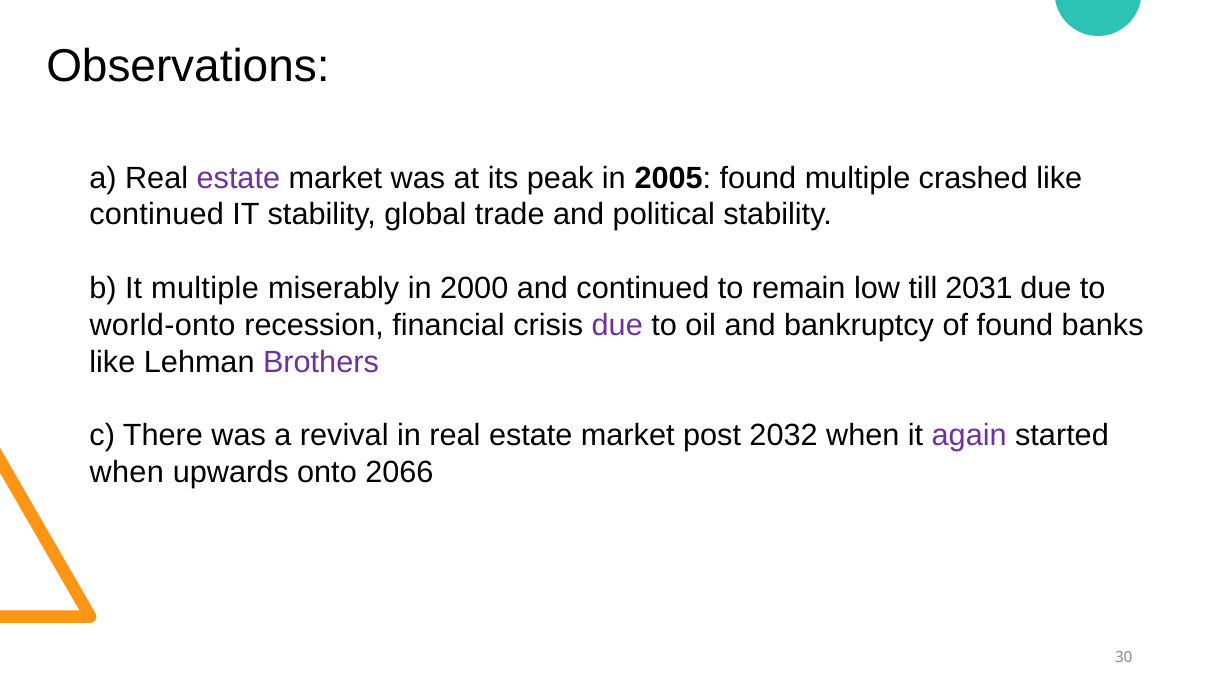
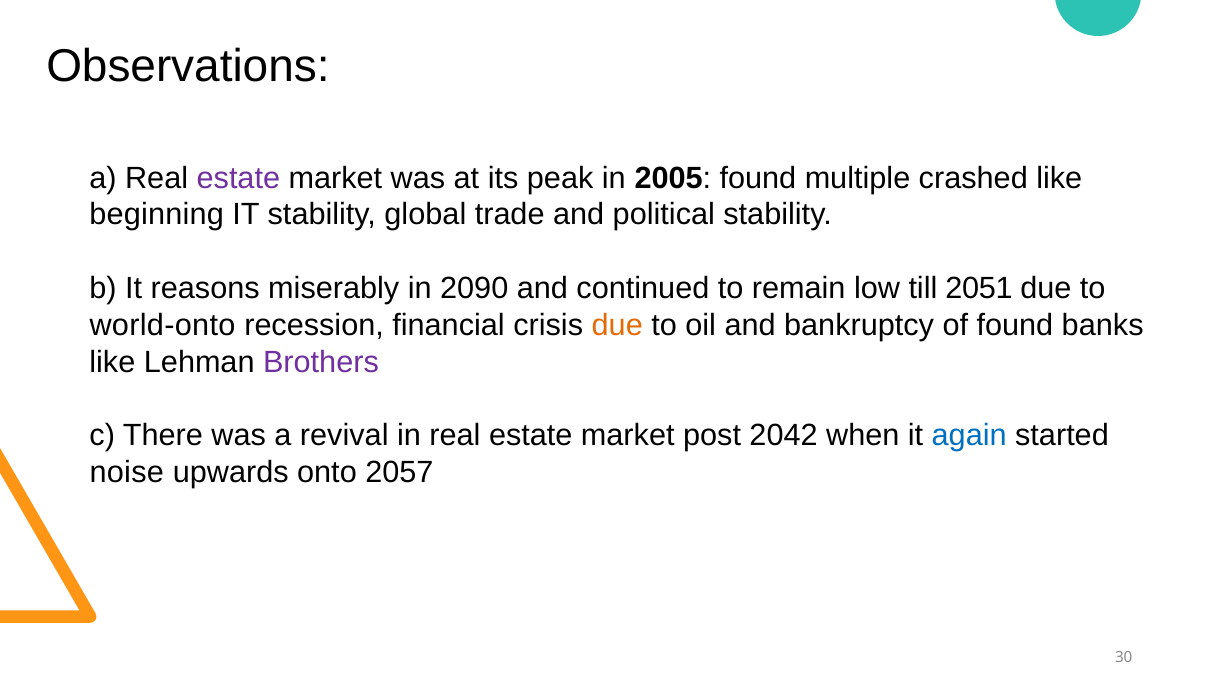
continued at (157, 215): continued -> beginning
It multiple: multiple -> reasons
2000: 2000 -> 2090
2031: 2031 -> 2051
due at (617, 325) colour: purple -> orange
2032: 2032 -> 2042
again colour: purple -> blue
when at (127, 472): when -> noise
2066: 2066 -> 2057
